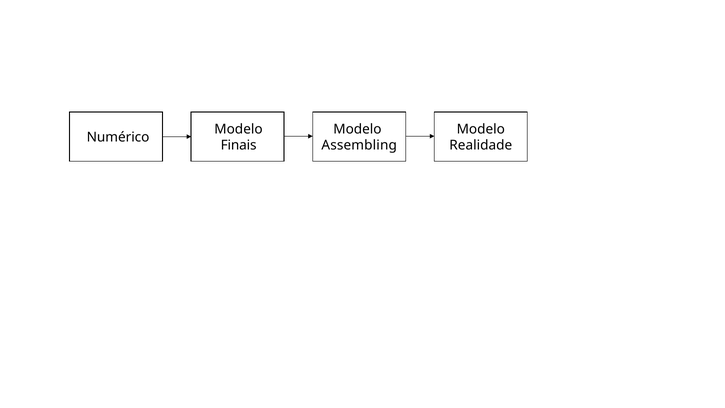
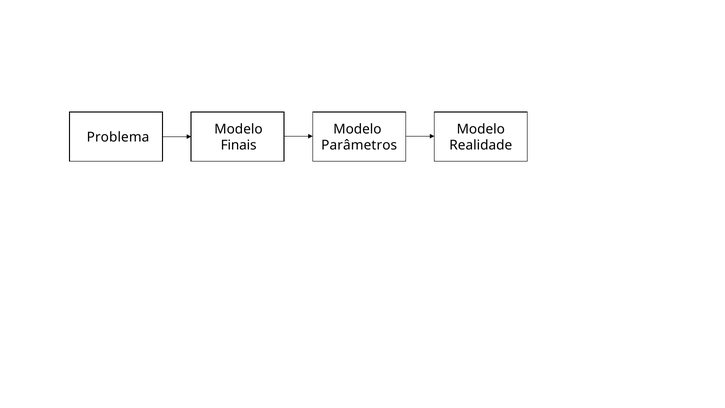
Numérico: Numérico -> Problema
Assembling: Assembling -> Parâmetros
